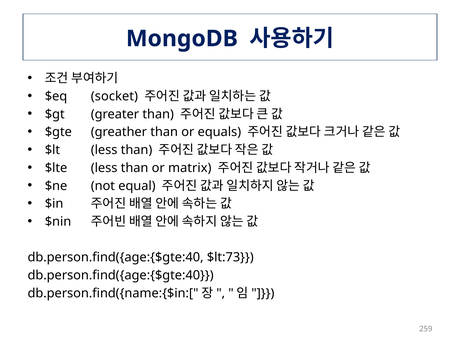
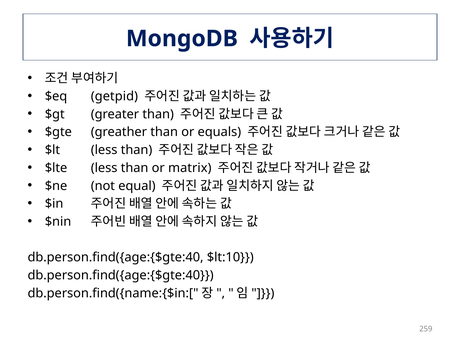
socket: socket -> getpid
$lt:73: $lt:73 -> $lt:10
